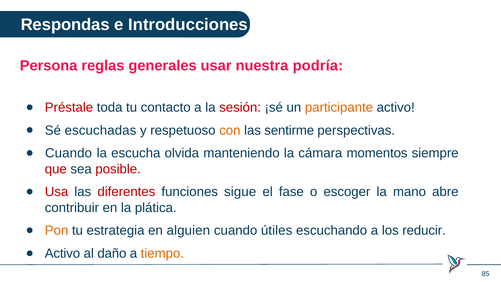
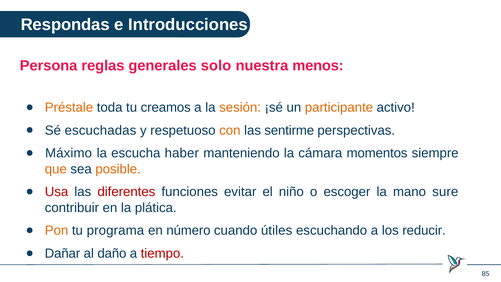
usar: usar -> solo
podría: podría -> menos
Préstale colour: red -> orange
contacto: contacto -> creamos
sesión colour: red -> orange
Cuando at (69, 153): Cuando -> Máximo
olvida: olvida -> haber
que colour: red -> orange
posible colour: red -> orange
sigue: sigue -> evitar
fase: fase -> niño
abre: abre -> sure
estrategia: estrategia -> programa
alguien: alguien -> número
Activo at (62, 253): Activo -> Dañar
tiempo colour: orange -> red
